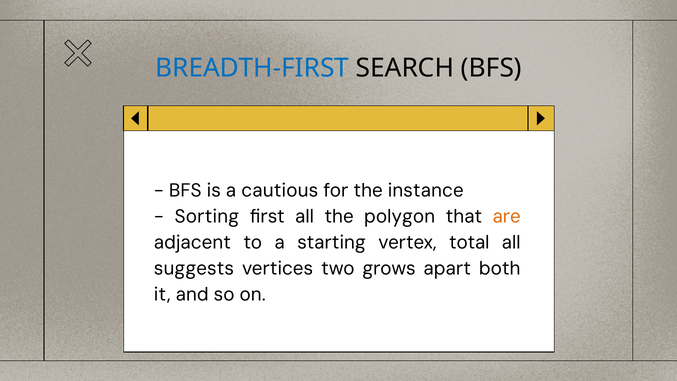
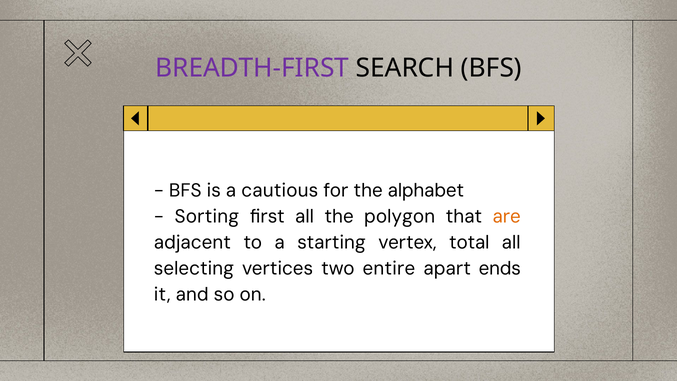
BREADTH-FIRST colour: blue -> purple
instance: instance -> alphabet
suggests: suggests -> selecting
grows: grows -> entire
both: both -> ends
